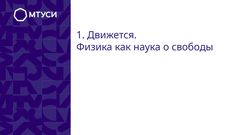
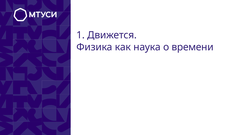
свободы: свободы -> времени
